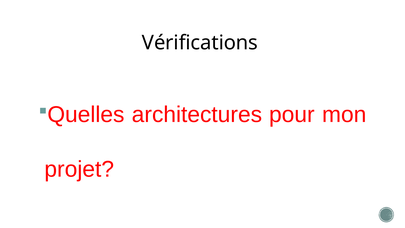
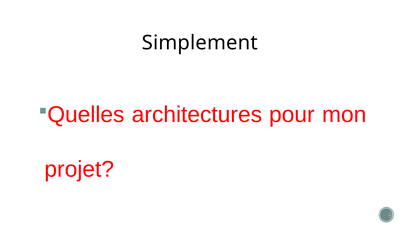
Vérifications: Vérifications -> Simplement
